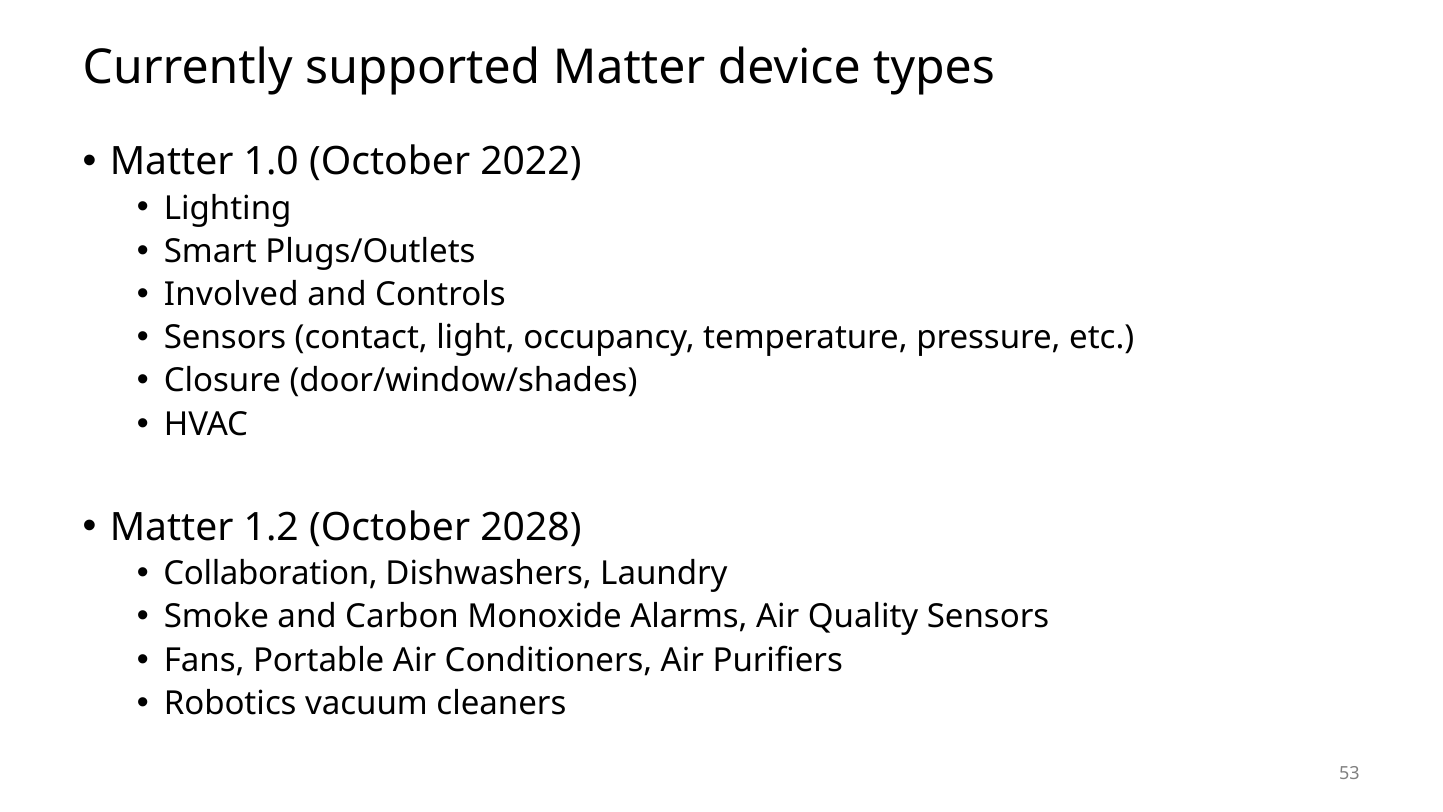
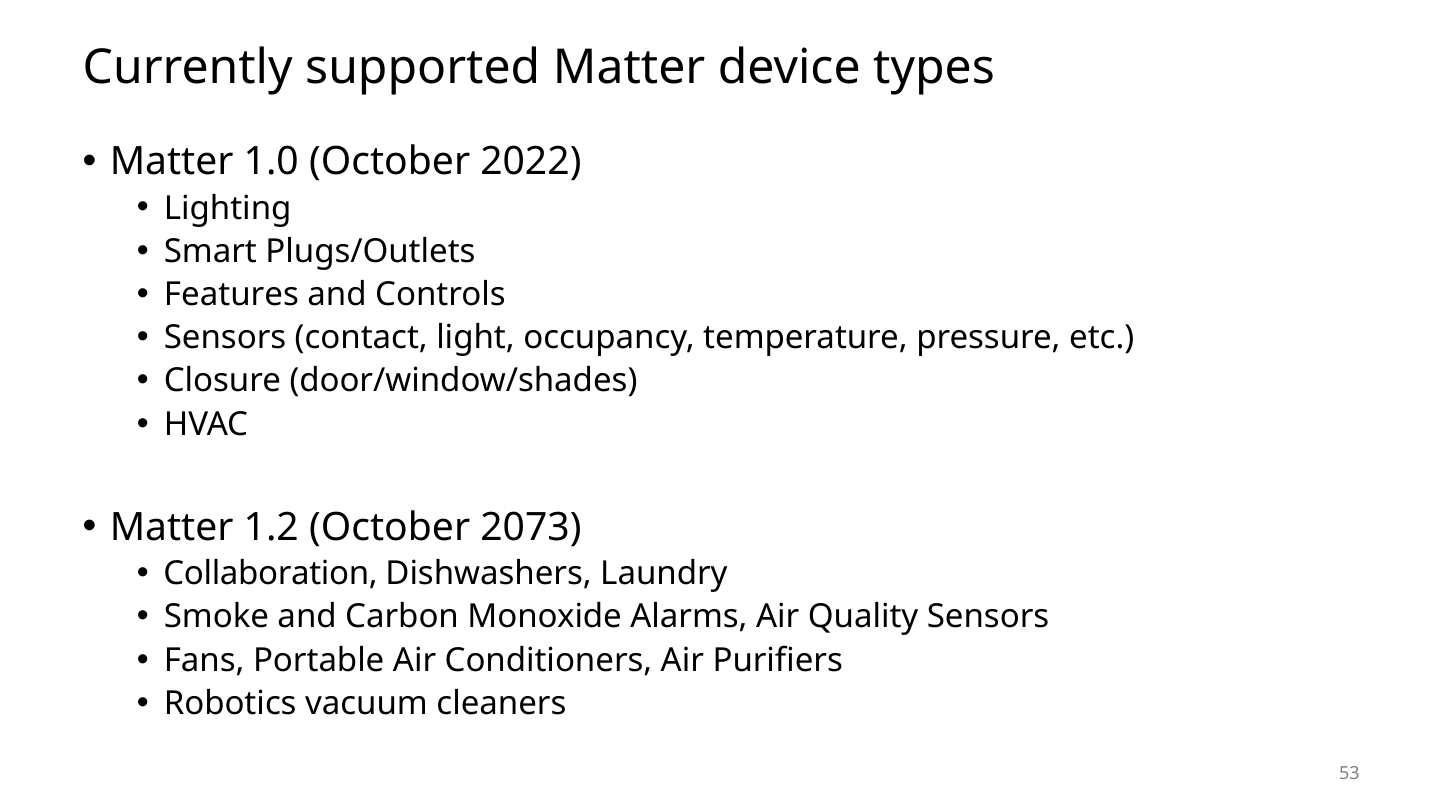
Involved: Involved -> Features
2028: 2028 -> 2073
